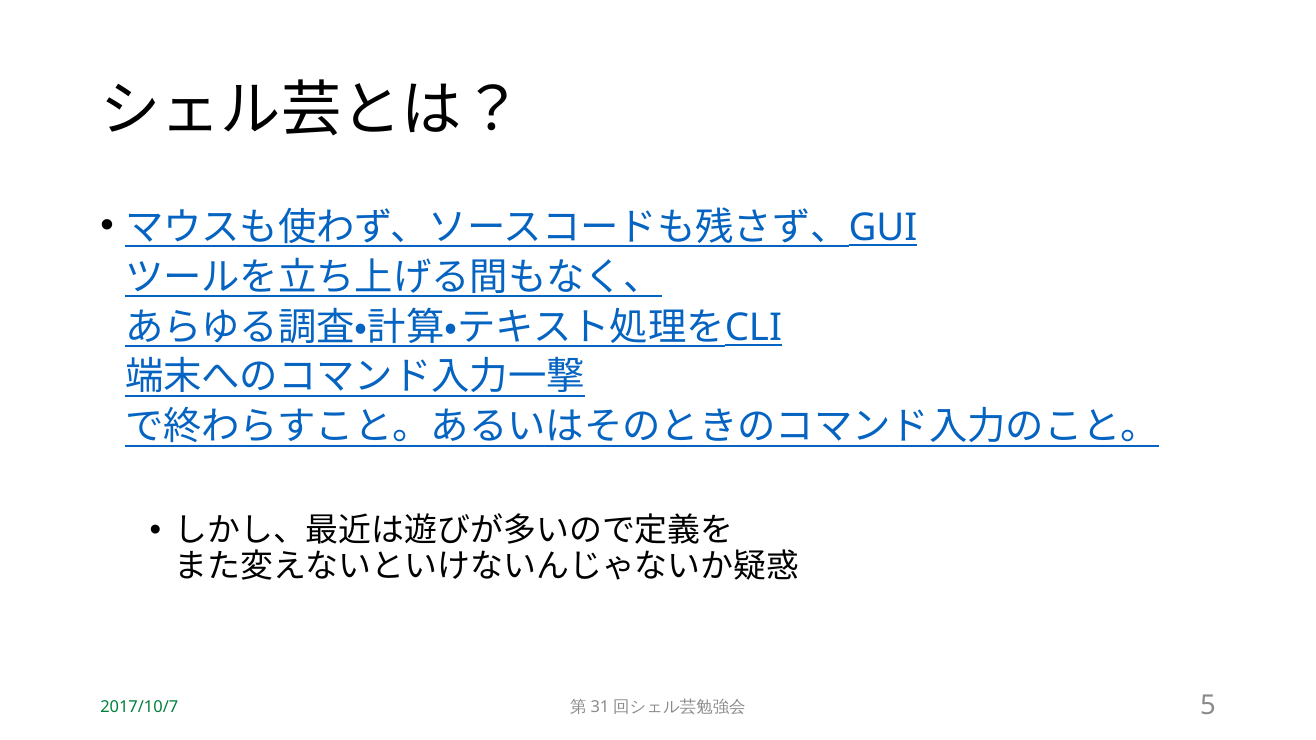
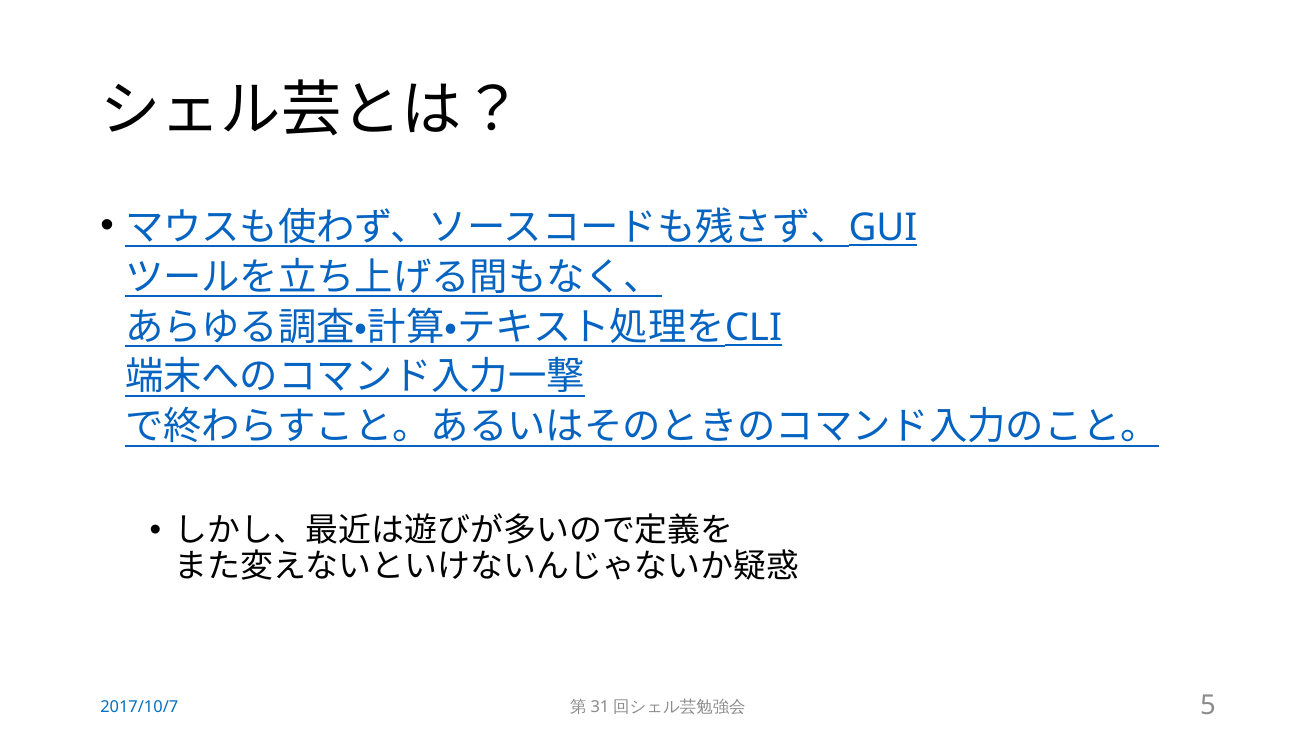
2017/10/7 colour: green -> blue
